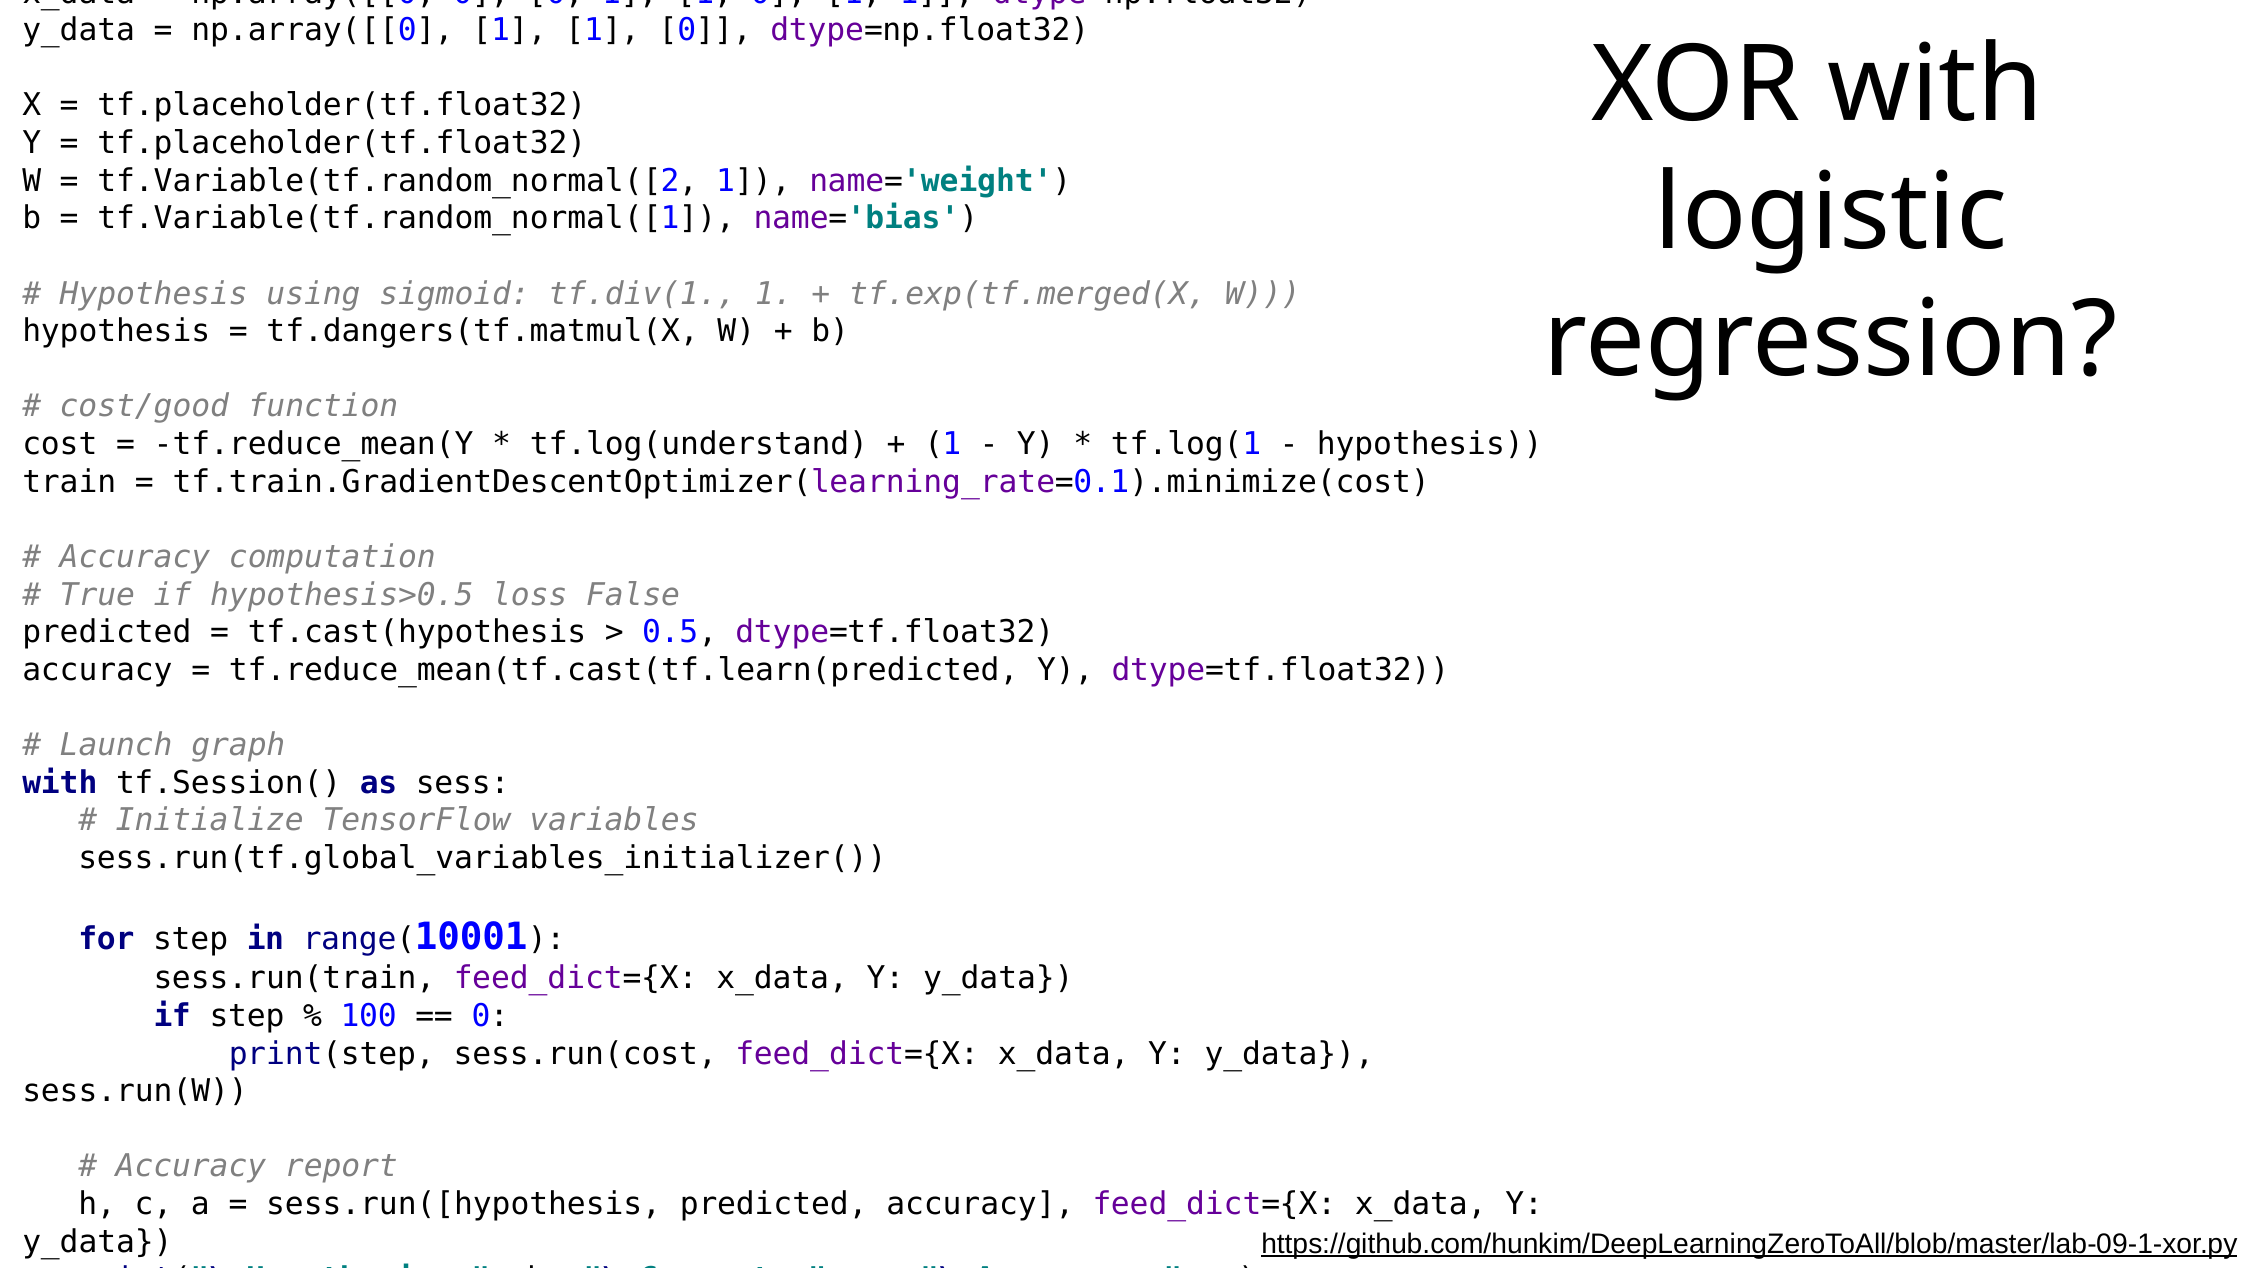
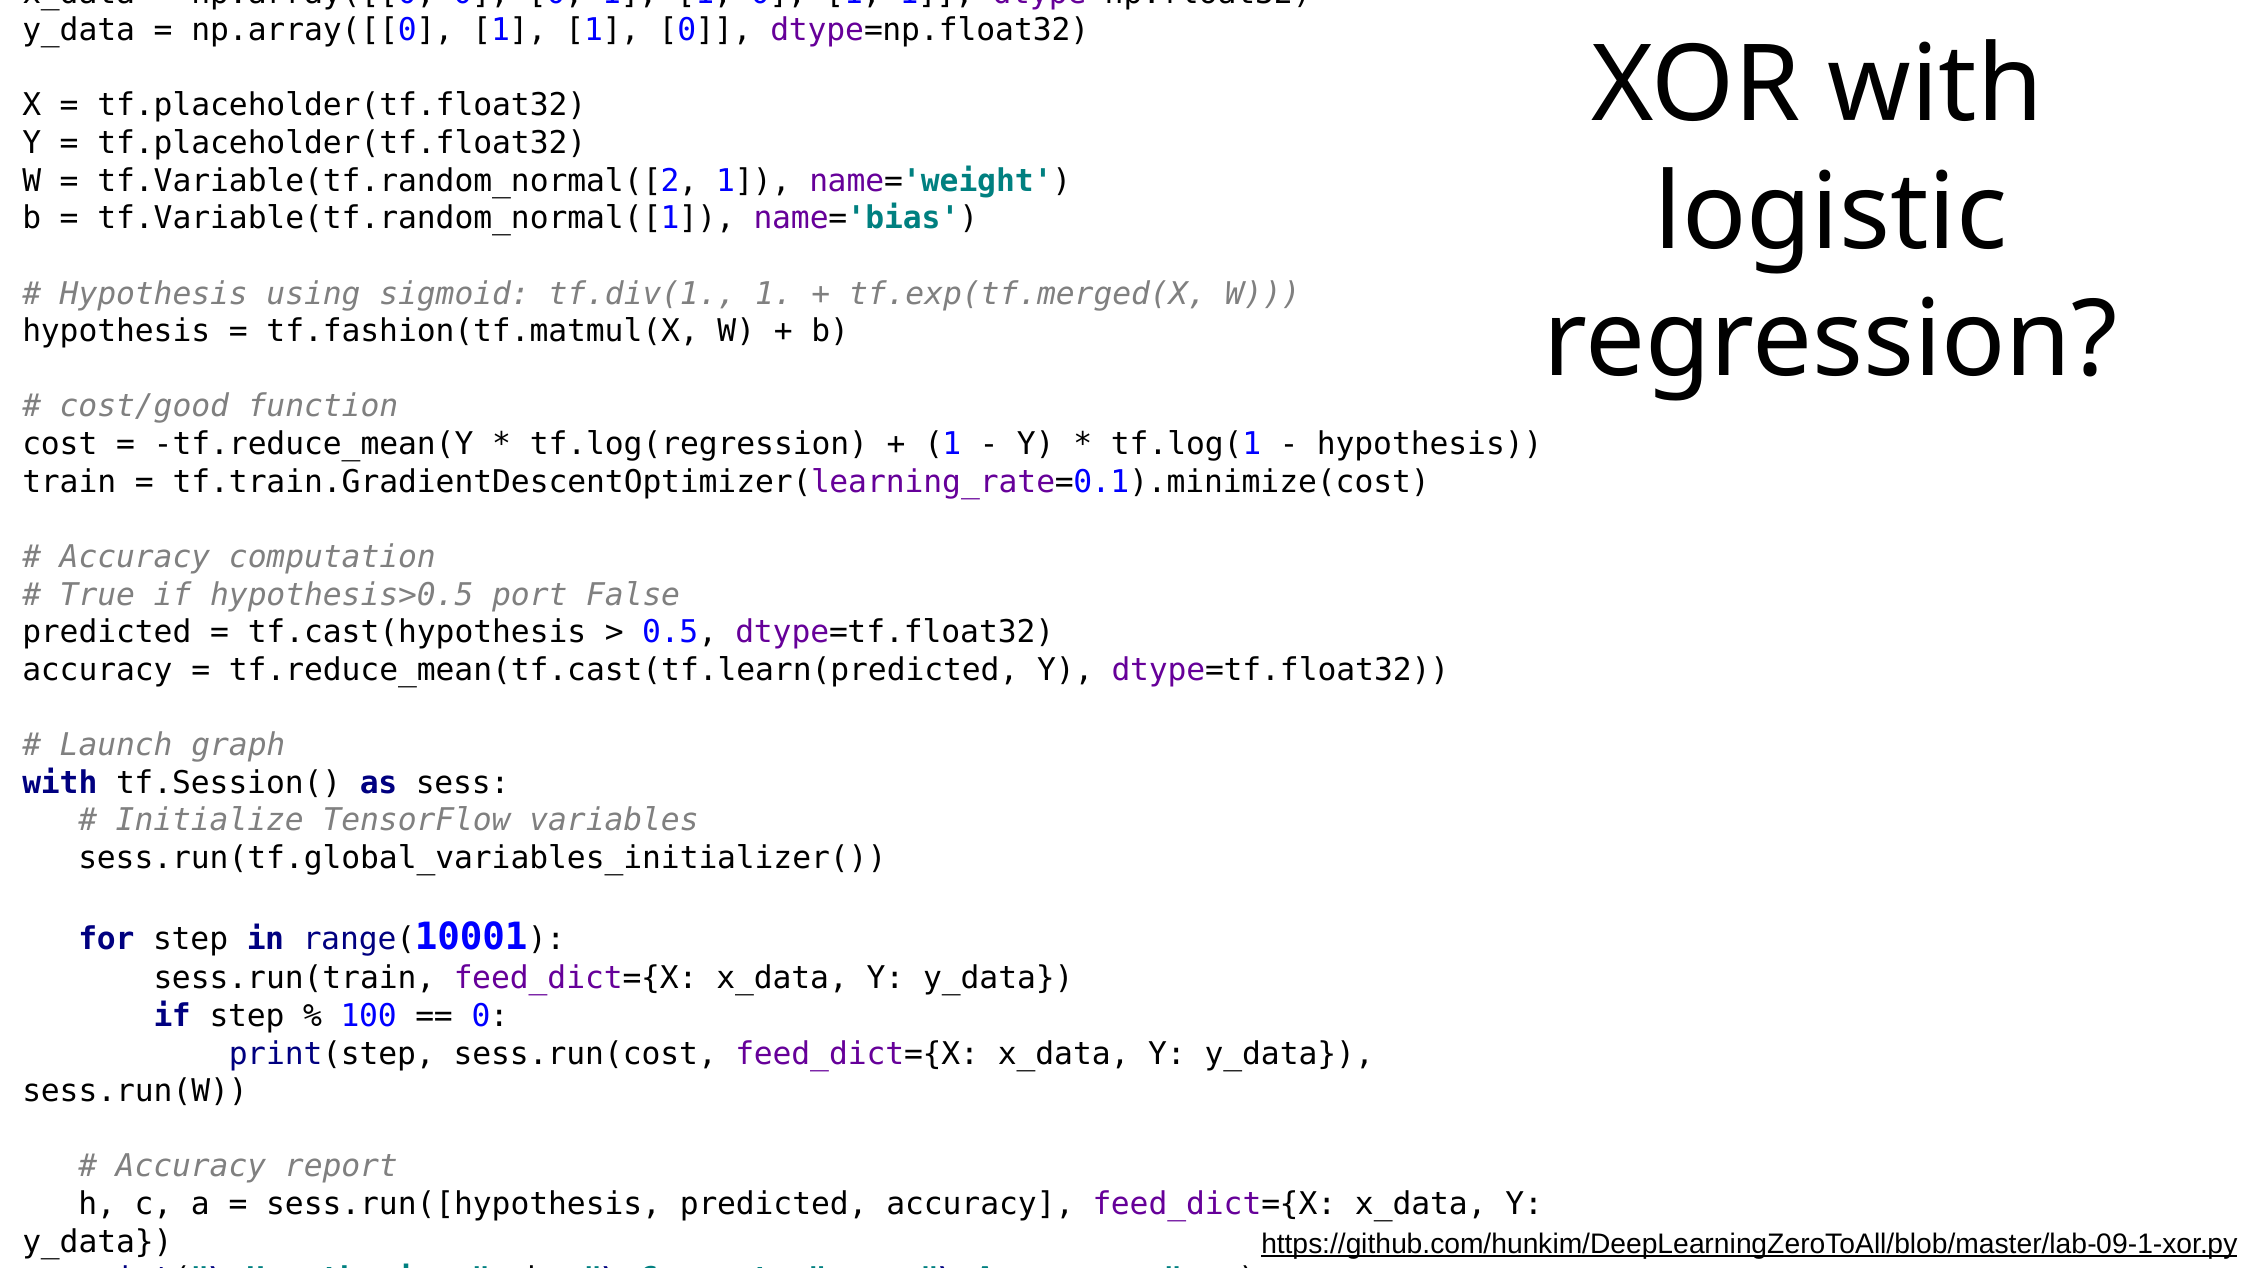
tf.dangers(tf.matmul(X: tf.dangers(tf.matmul(X -> tf.fashion(tf.matmul(X
tf.log(understand: tf.log(understand -> tf.log(regression
loss: loss -> port
